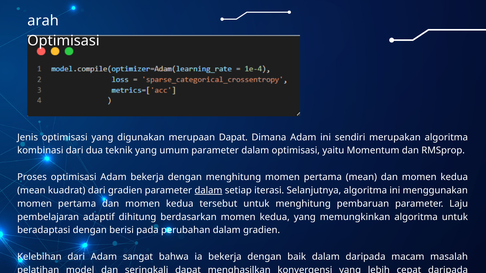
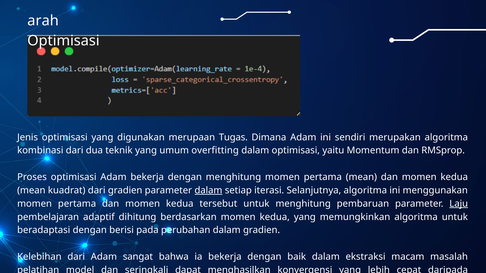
merupaan Dapat: Dapat -> Tugas
umum parameter: parameter -> overfitting
Laju underline: none -> present
dalam daripada: daripada -> ekstraksi
